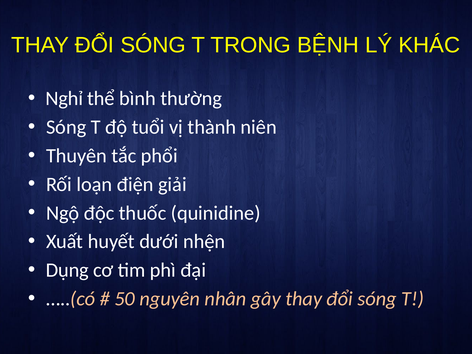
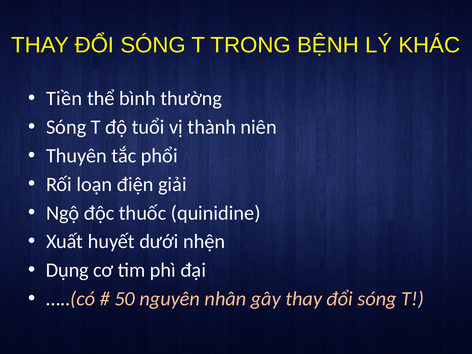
Nghỉ: Nghỉ -> Tiền
